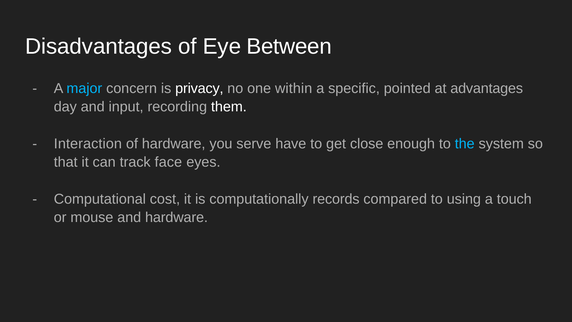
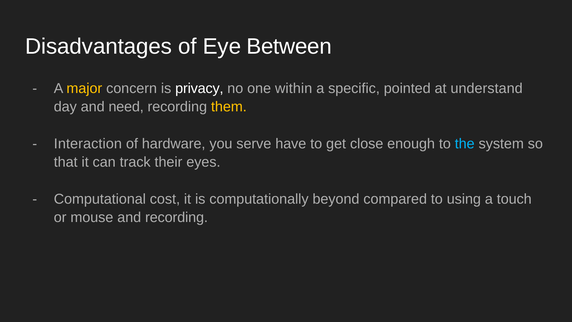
major colour: light blue -> yellow
advantages: advantages -> understand
input: input -> need
them colour: white -> yellow
face: face -> their
records: records -> beyond
and hardware: hardware -> recording
